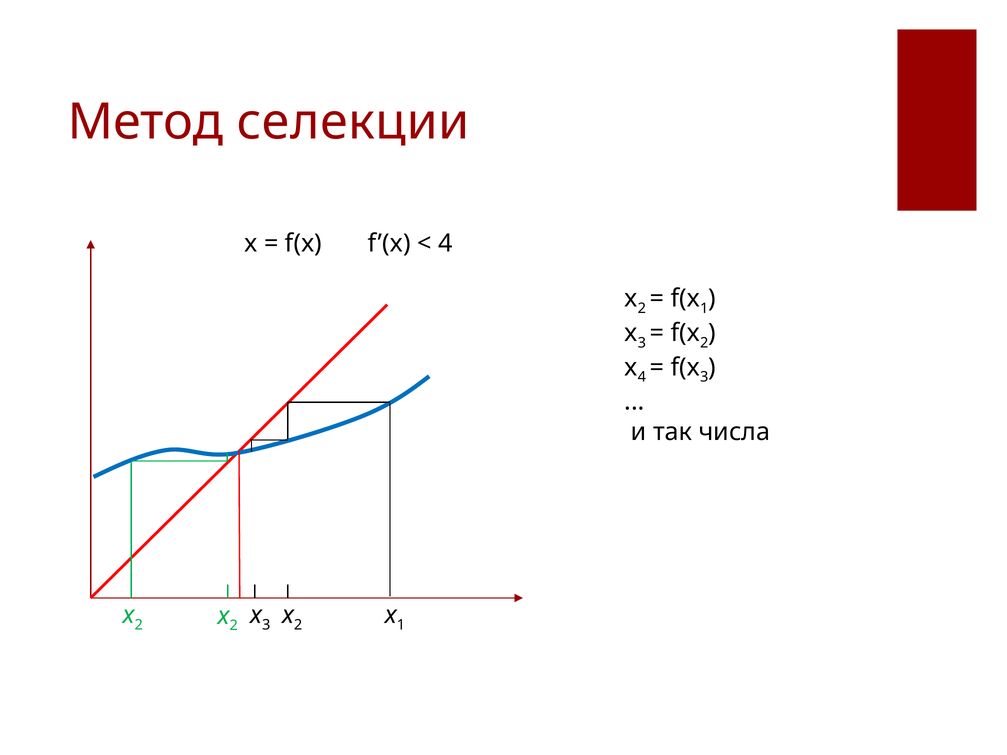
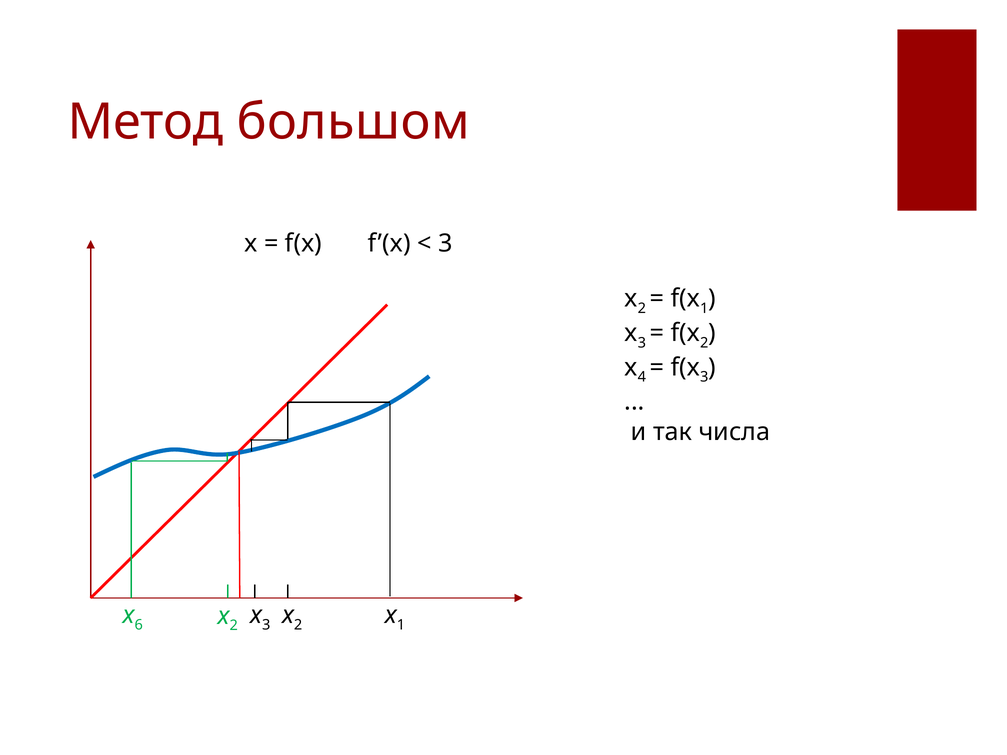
селекции: селекции -> большом
4 at (446, 244): 4 -> 3
2 at (139, 625): 2 -> 6
